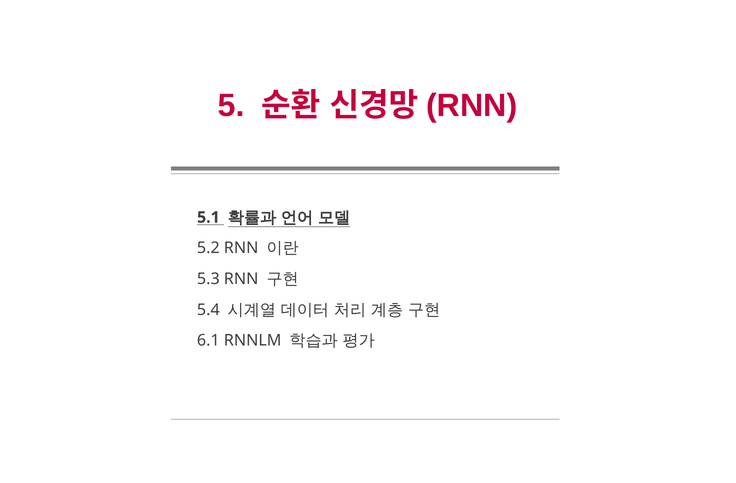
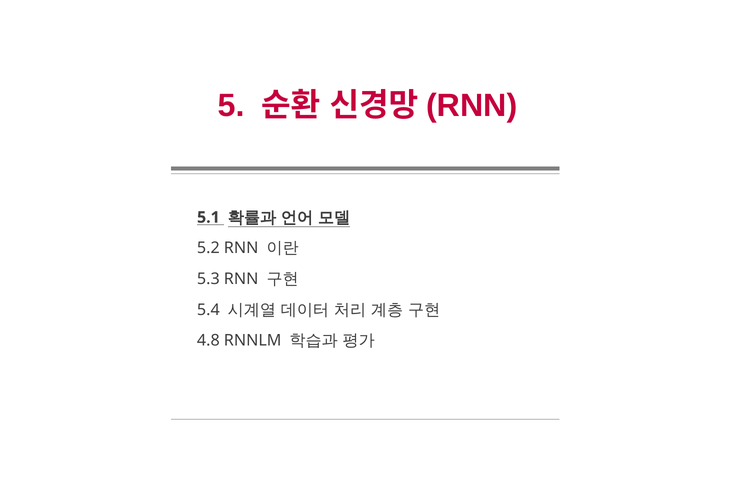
6.1: 6.1 -> 4.8
